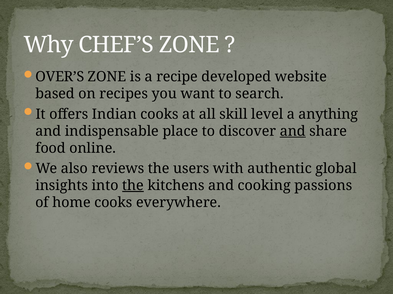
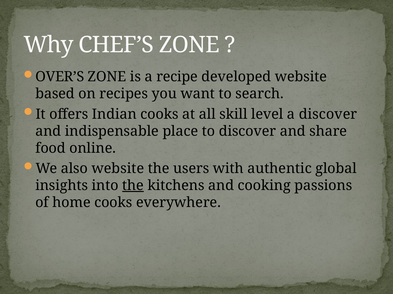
a anything: anything -> discover
and at (293, 131) underline: present -> none
also reviews: reviews -> website
